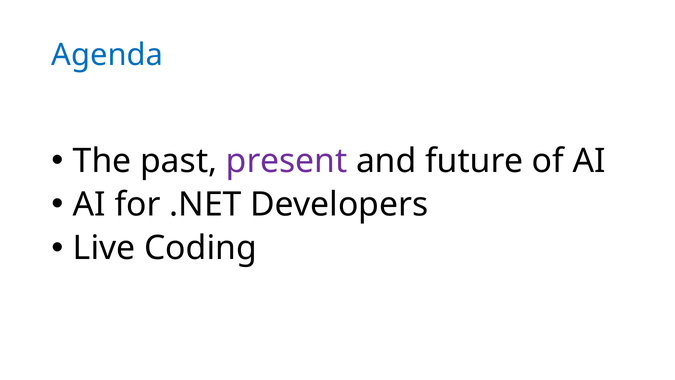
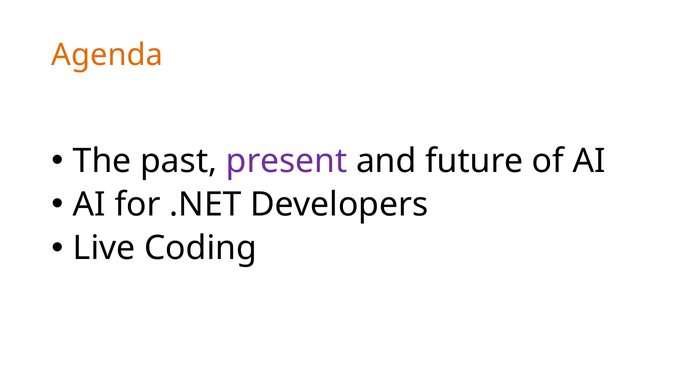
Agenda colour: blue -> orange
